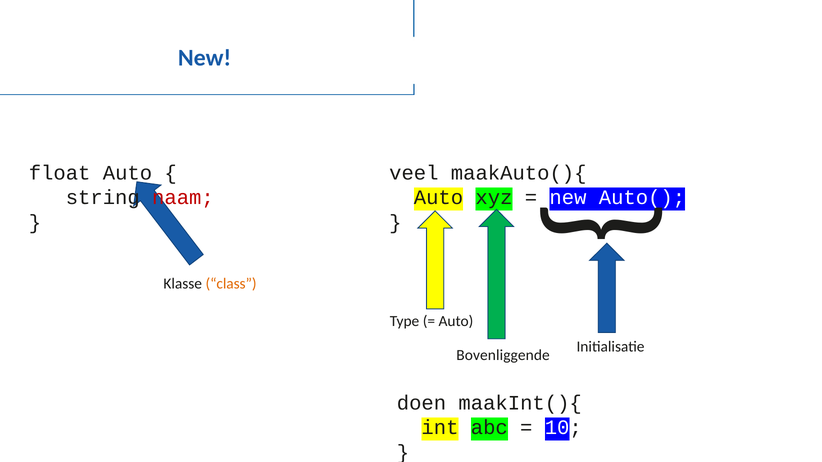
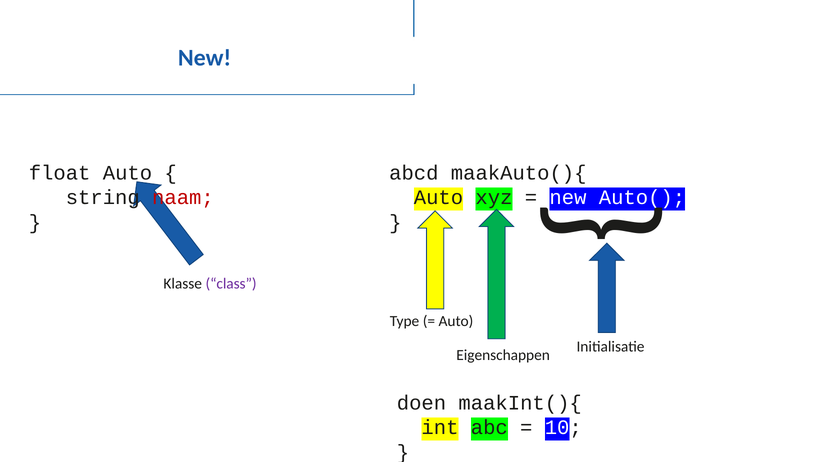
veel: veel -> abcd
class colour: orange -> purple
Bovenliggende: Bovenliggende -> Eigenschappen
